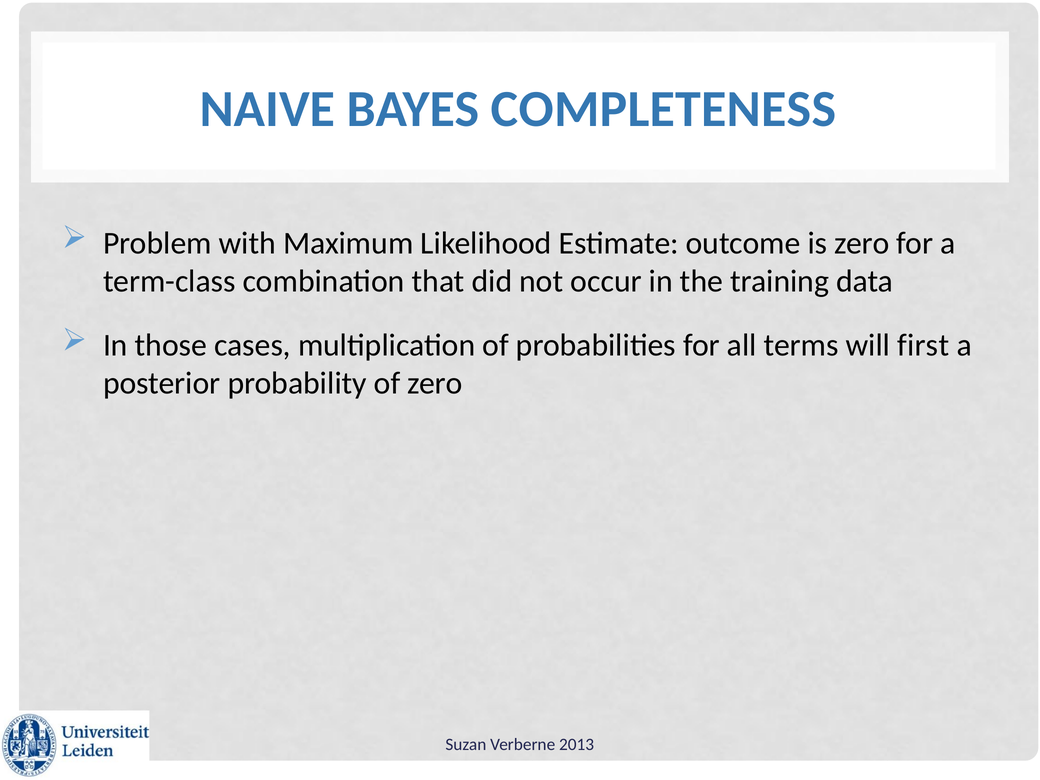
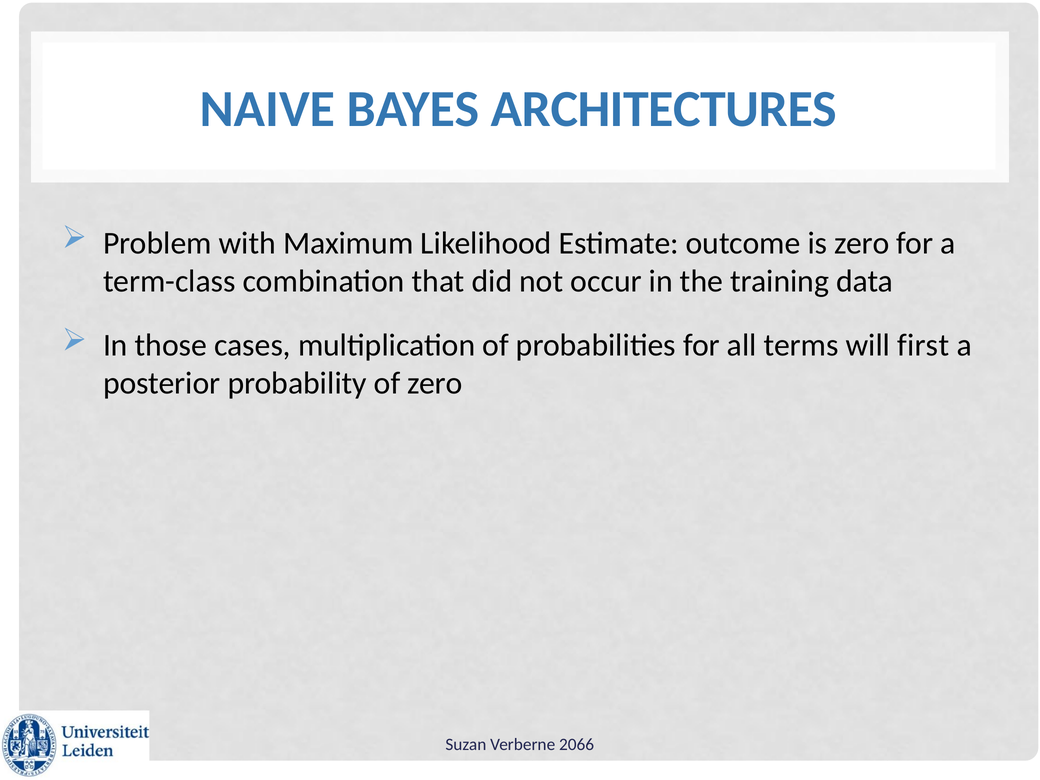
COMPLETENESS: COMPLETENESS -> ARCHITECTURES
2013: 2013 -> 2066
